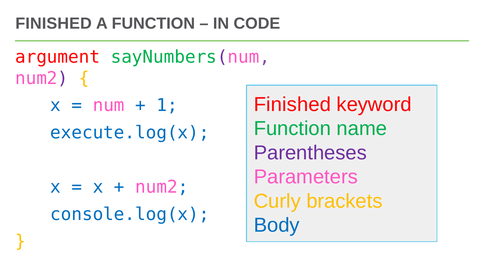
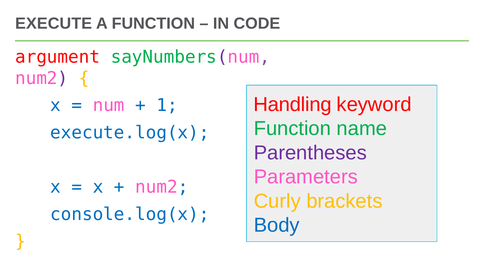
FINISHED at (54, 23): FINISHED -> EXECUTE
Finished at (292, 105): Finished -> Handling
